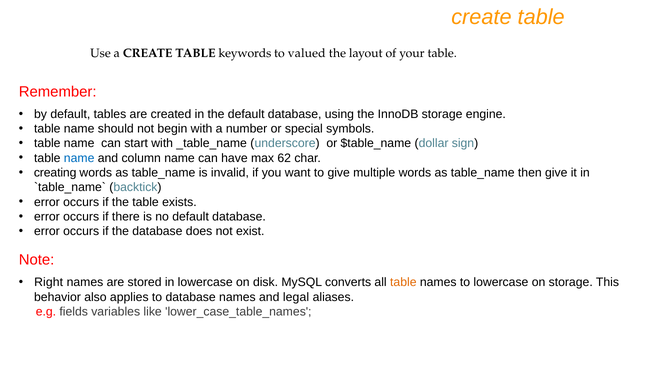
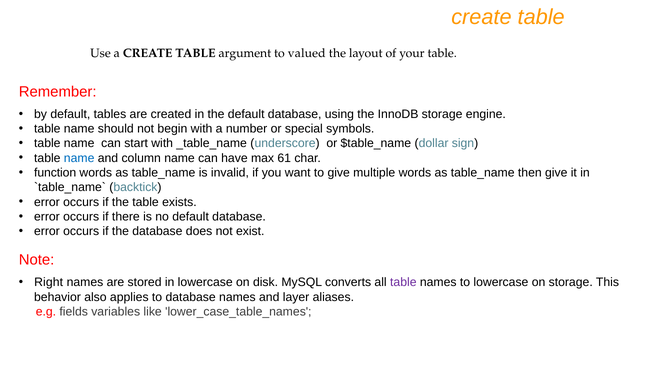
keywords: keywords -> argument
62: 62 -> 61
creating: creating -> function
table at (403, 283) colour: orange -> purple
legal: legal -> layer
